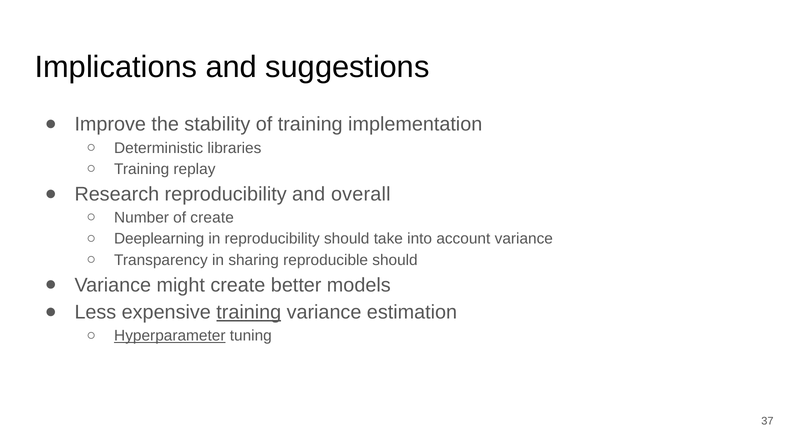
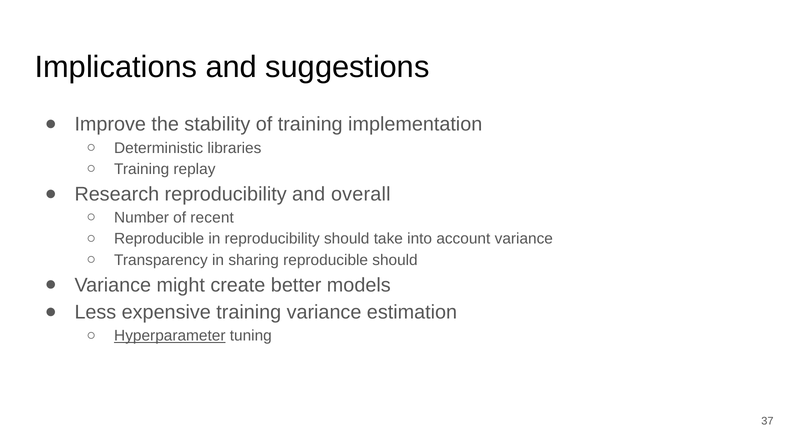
of create: create -> recent
Deeplearning at (159, 239): Deeplearning -> Reproducible
training at (249, 313) underline: present -> none
